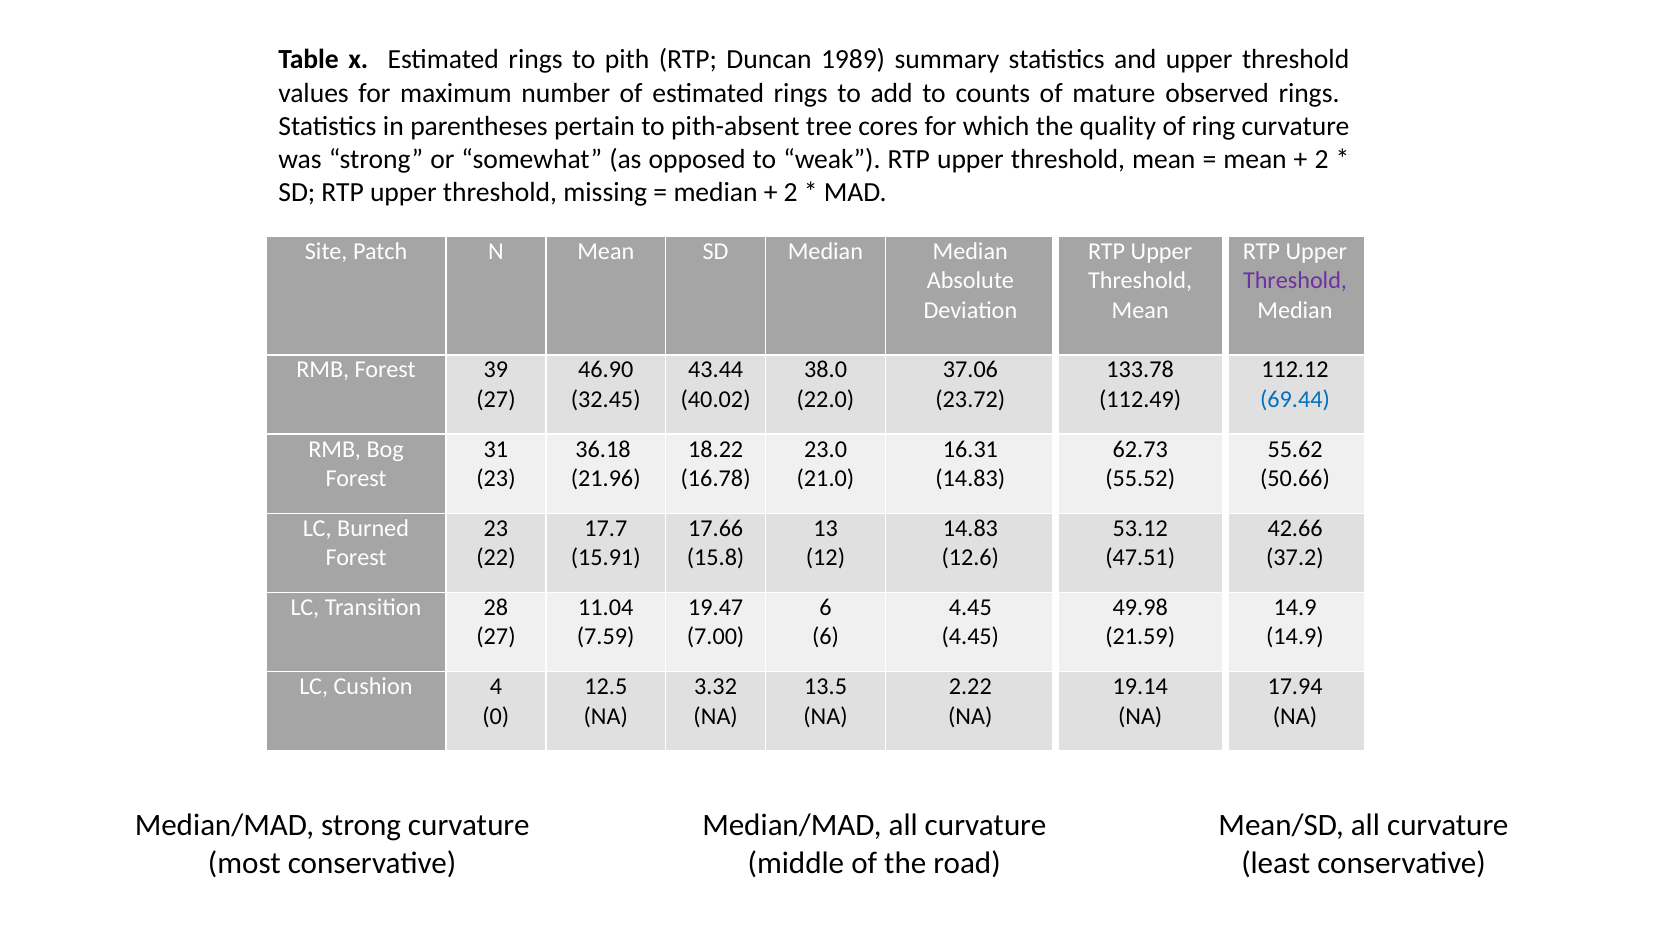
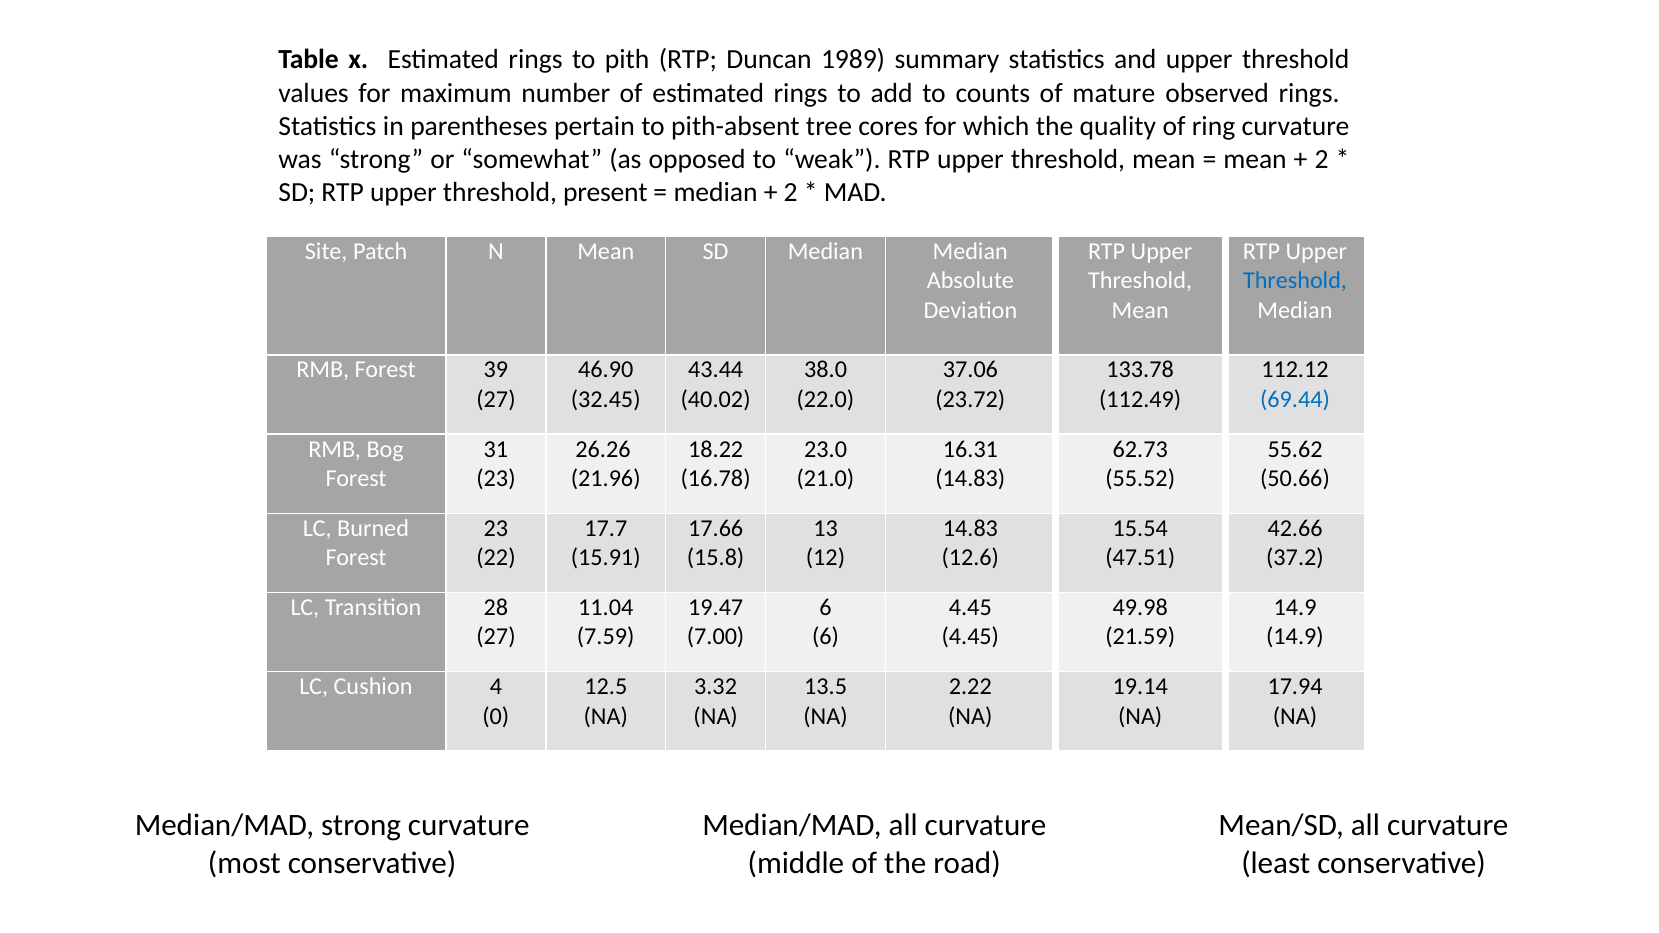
missing: missing -> present
Threshold at (1295, 281) colour: purple -> blue
36.18: 36.18 -> 26.26
53.12: 53.12 -> 15.54
